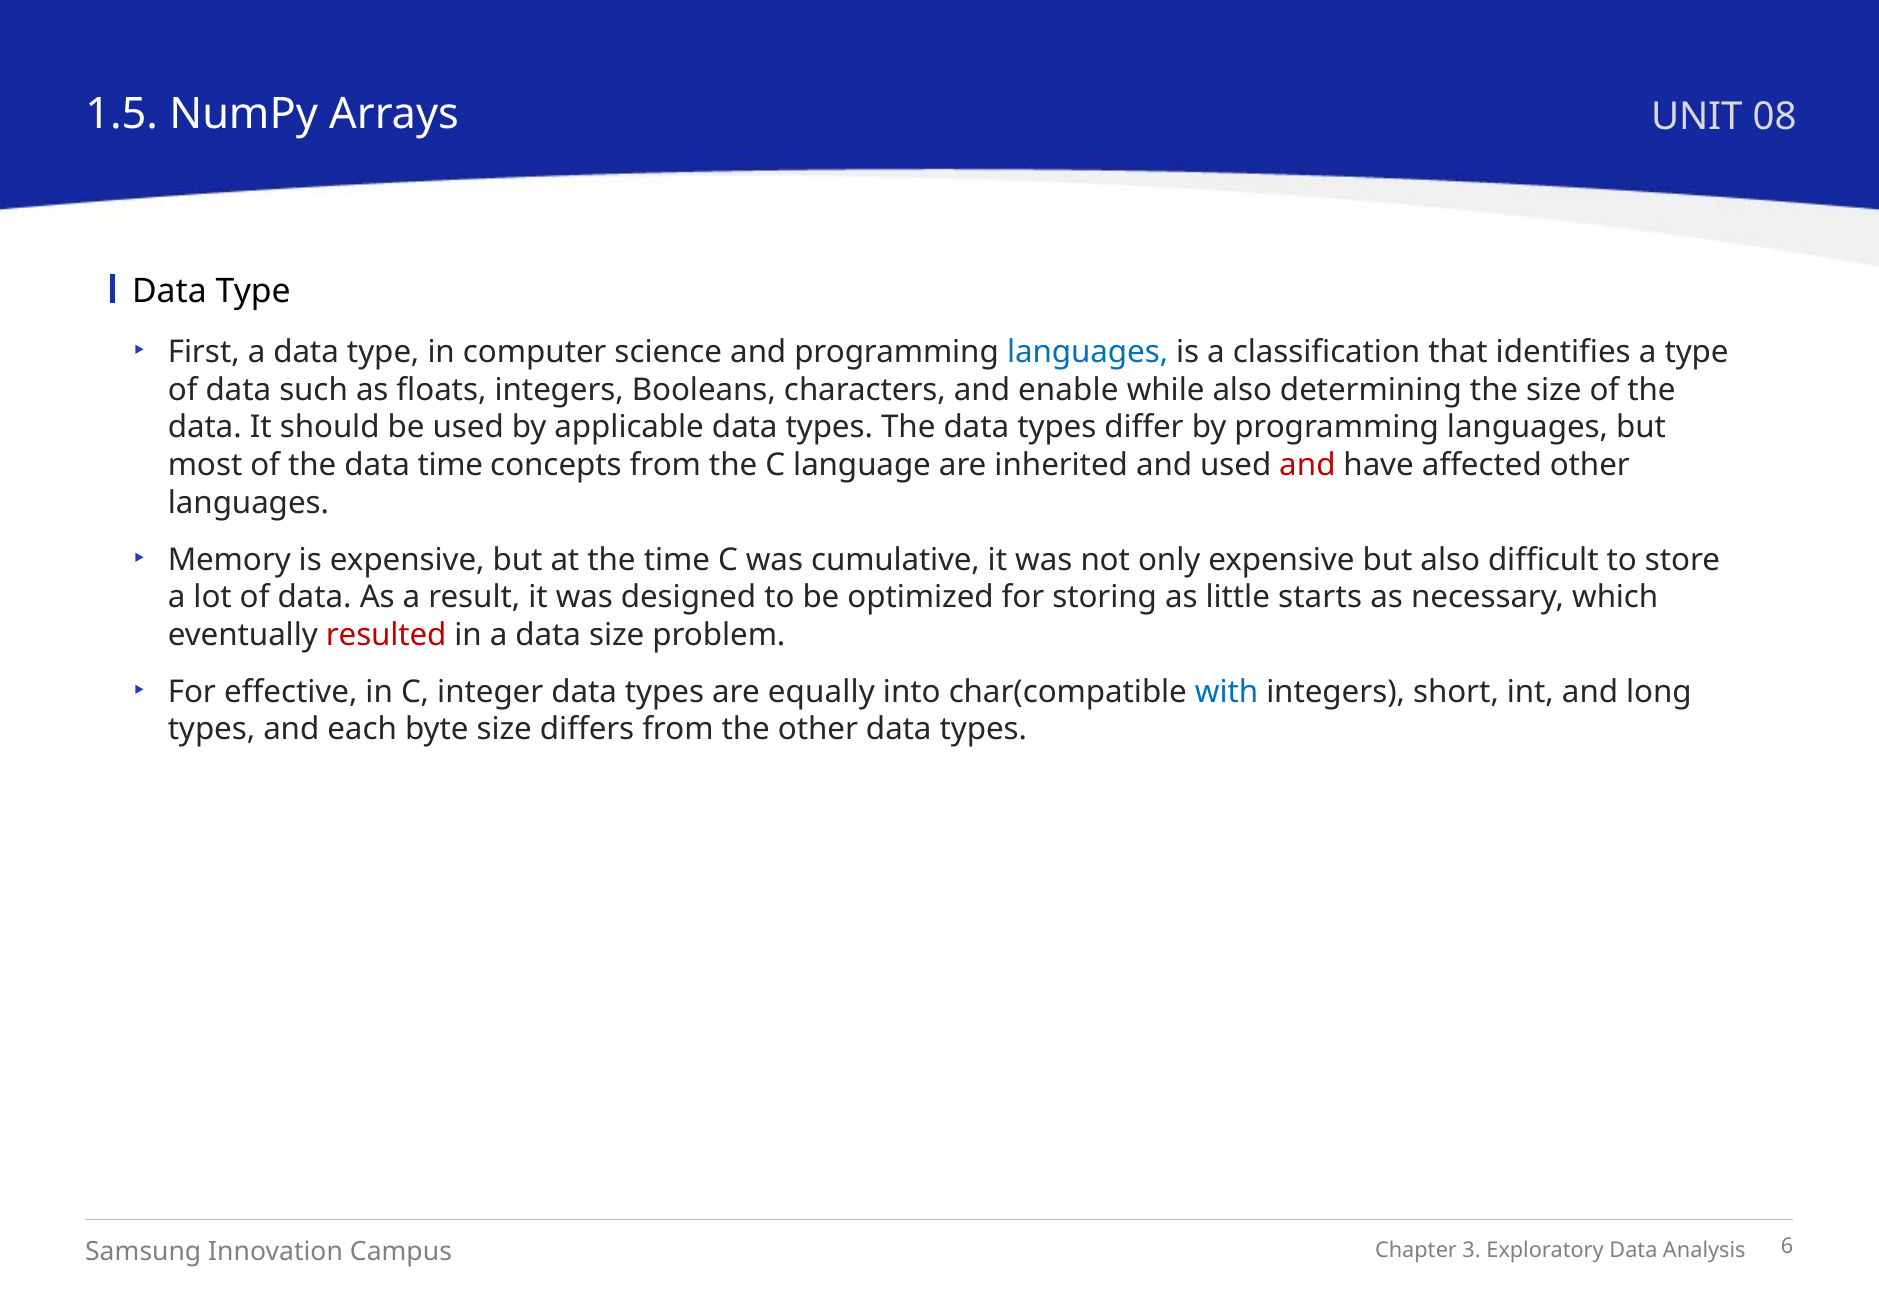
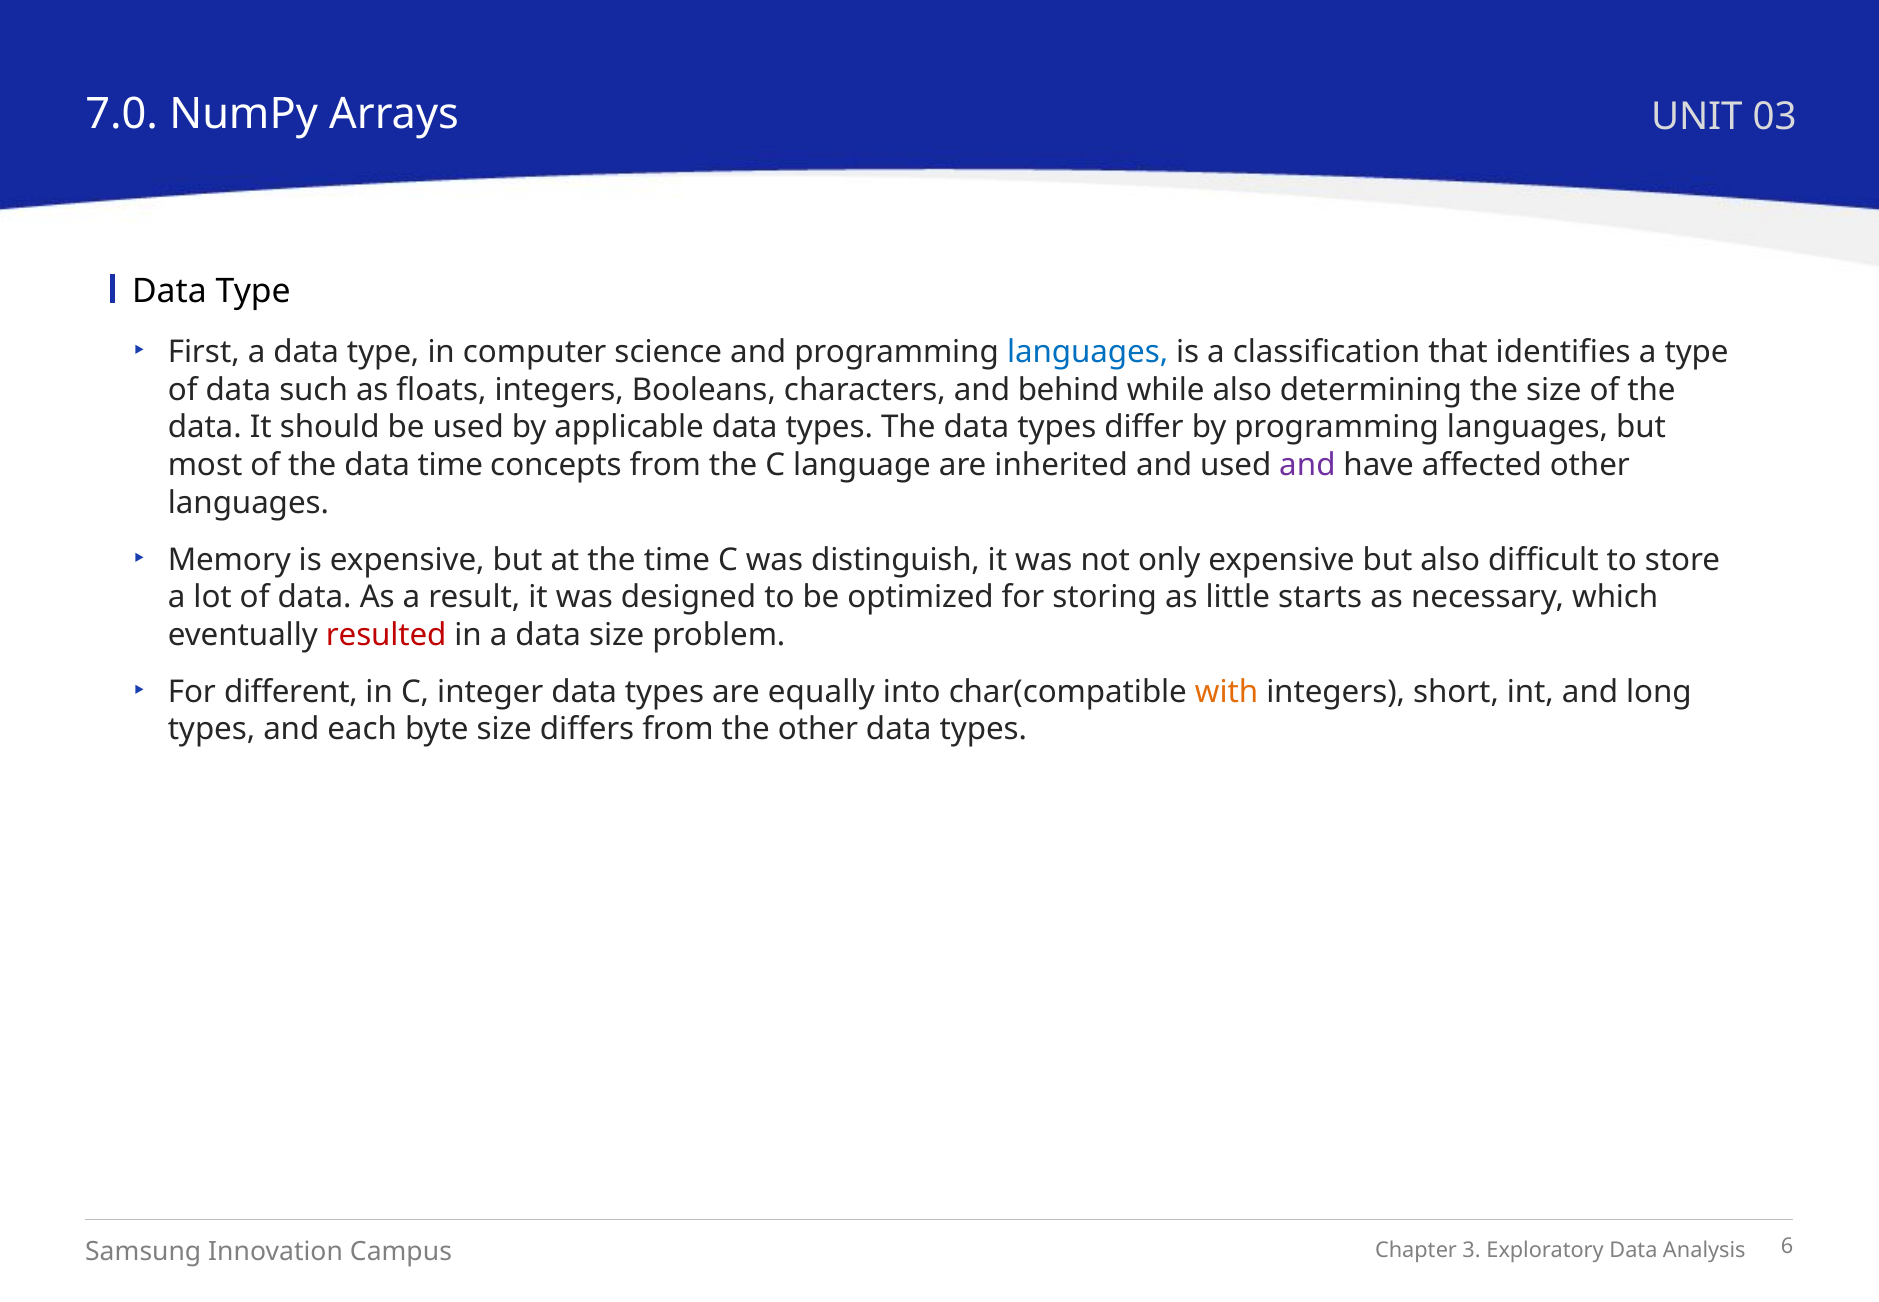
1.5: 1.5 -> 7.0
08: 08 -> 03
enable: enable -> behind
and at (1307, 465) colour: red -> purple
cumulative: cumulative -> distinguish
effective: effective -> different
with colour: blue -> orange
